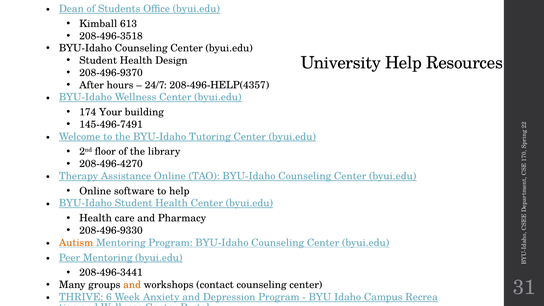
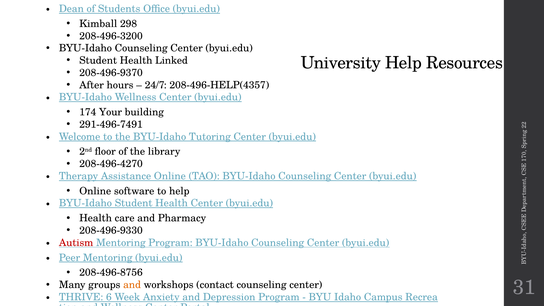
613: 613 -> 298
208-496-3518: 208-496-3518 -> 208-496-3200
Design: Design -> Linked
145-496-7491: 145-496-7491 -> 291-496-7491
Autism colour: orange -> red
208-496-3441: 208-496-3441 -> 208-496-8756
